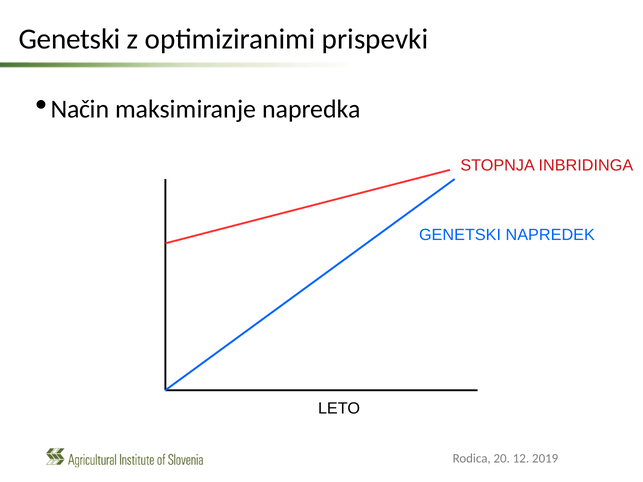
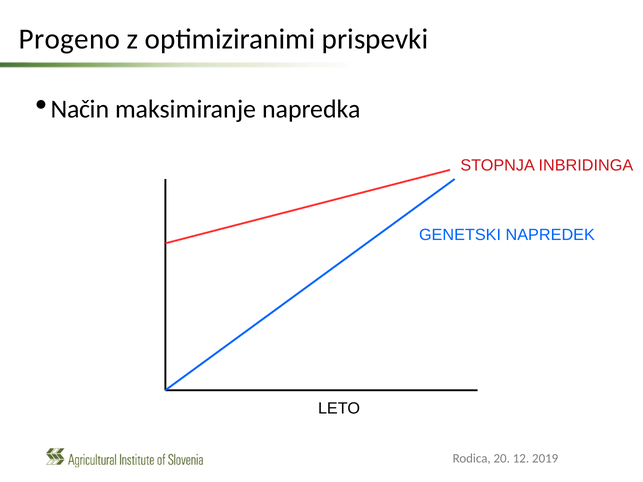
Genetski at (70, 39): Genetski -> Progeno
